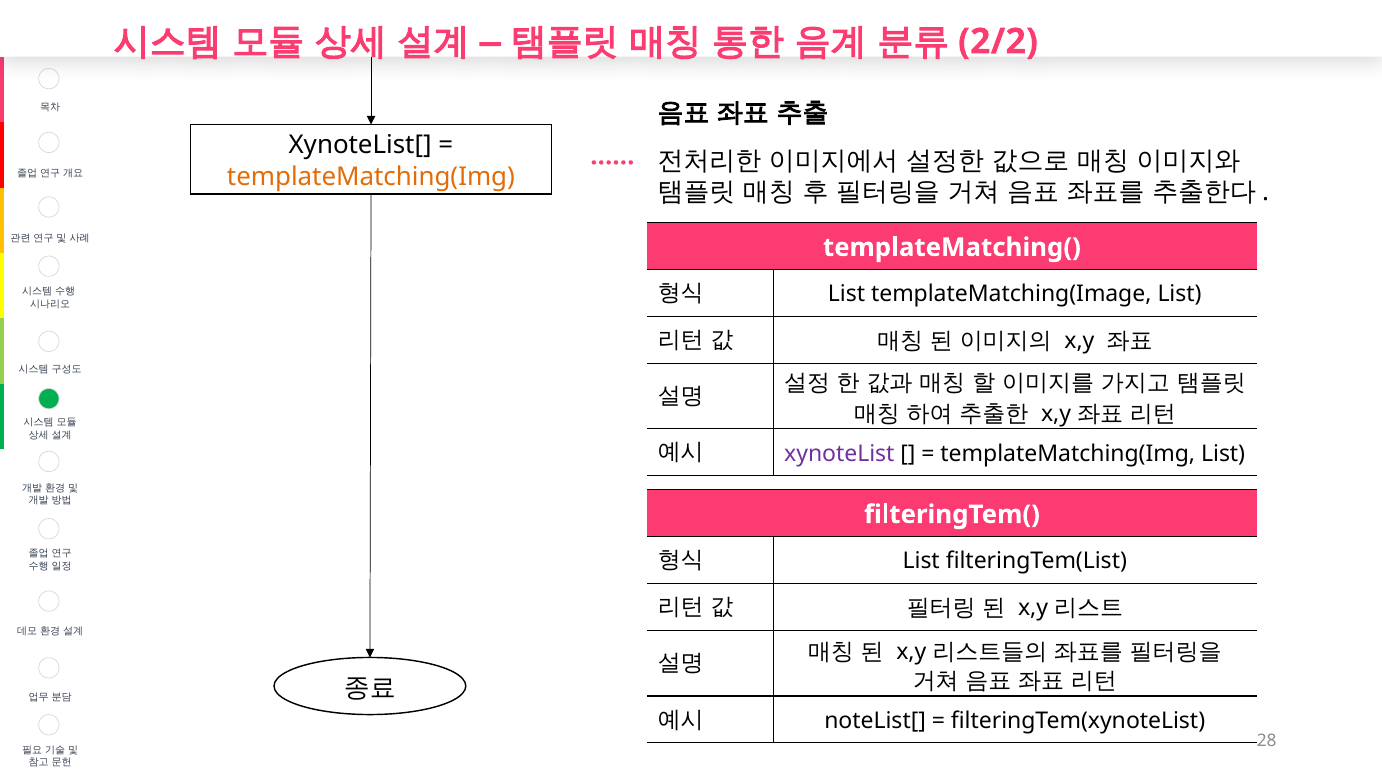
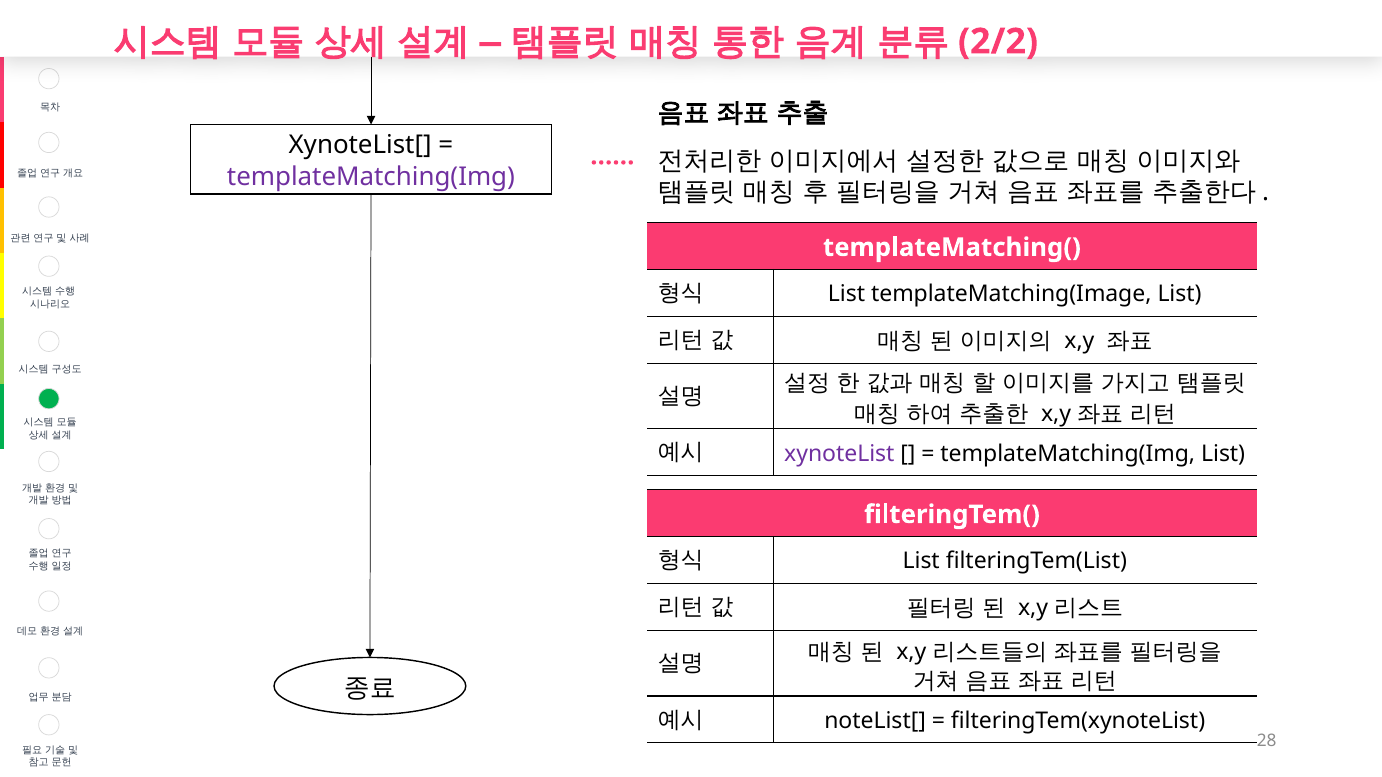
templateMatching(Img at (371, 177) colour: orange -> purple
